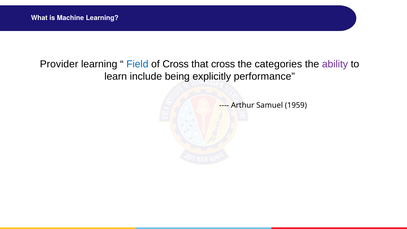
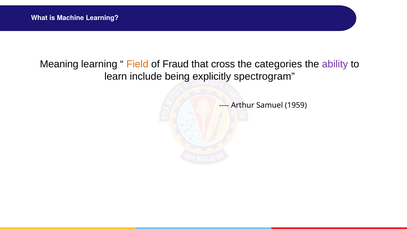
Provider: Provider -> Meaning
Field colour: blue -> orange
of Cross: Cross -> Fraud
performance: performance -> spectrogram
